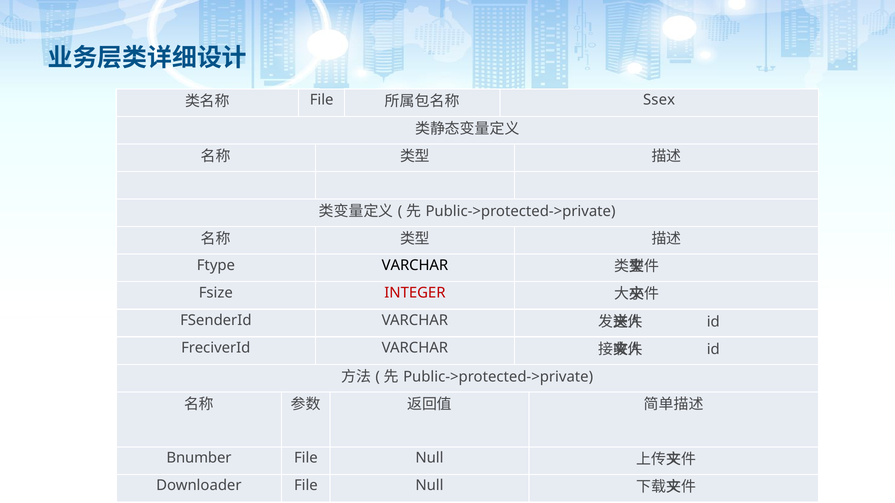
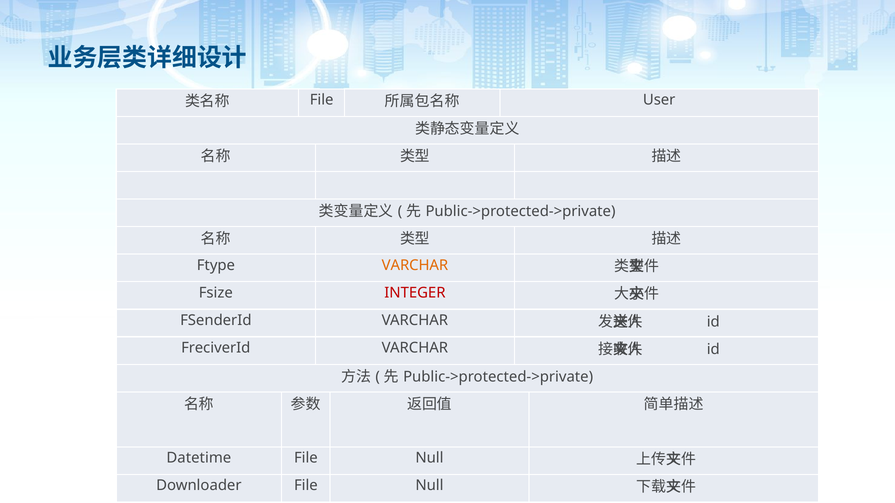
Ssex: Ssex -> User
VARCHAR at (415, 265) colour: black -> orange
Bnumber: Bnumber -> Datetime
